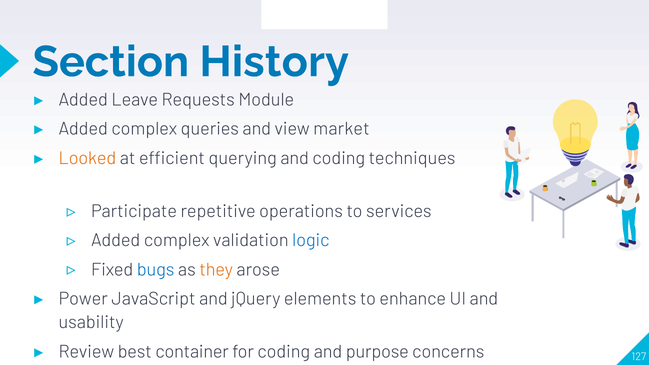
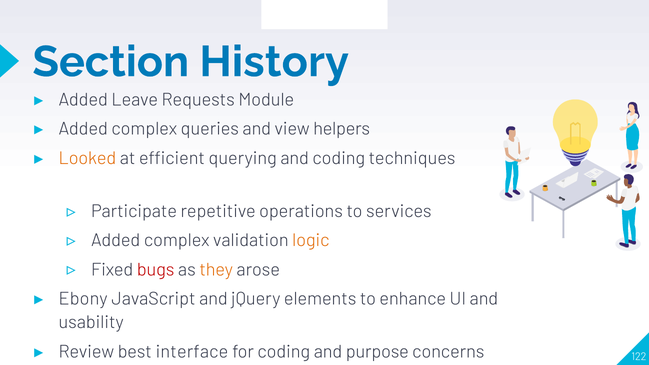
market: market -> helpers
logic colour: blue -> orange
bugs colour: blue -> red
Power: Power -> Ebony
container: container -> interface
127: 127 -> 122
